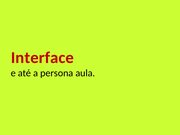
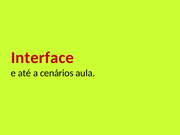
persona: persona -> cenários
